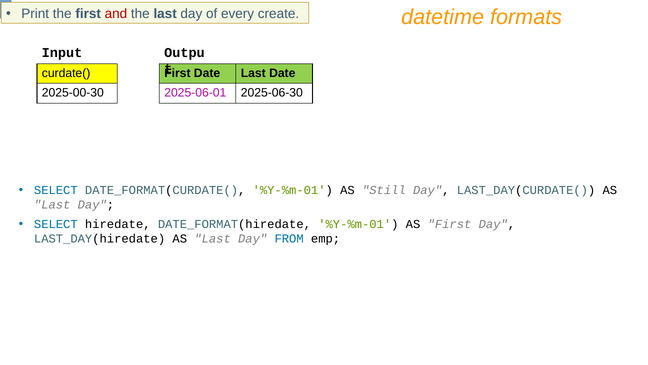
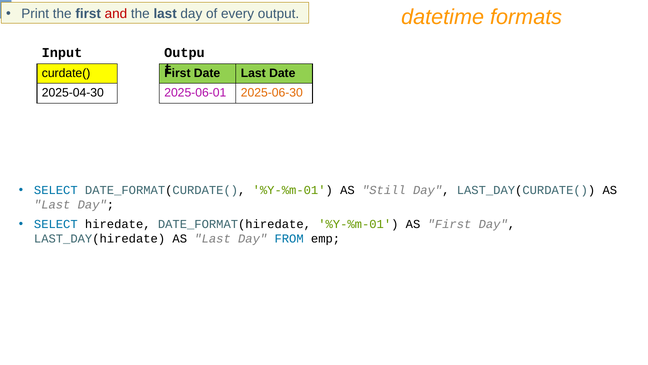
create: create -> output
2025-00-30: 2025-00-30 -> 2025-04-30
2025-06-30 colour: black -> orange
